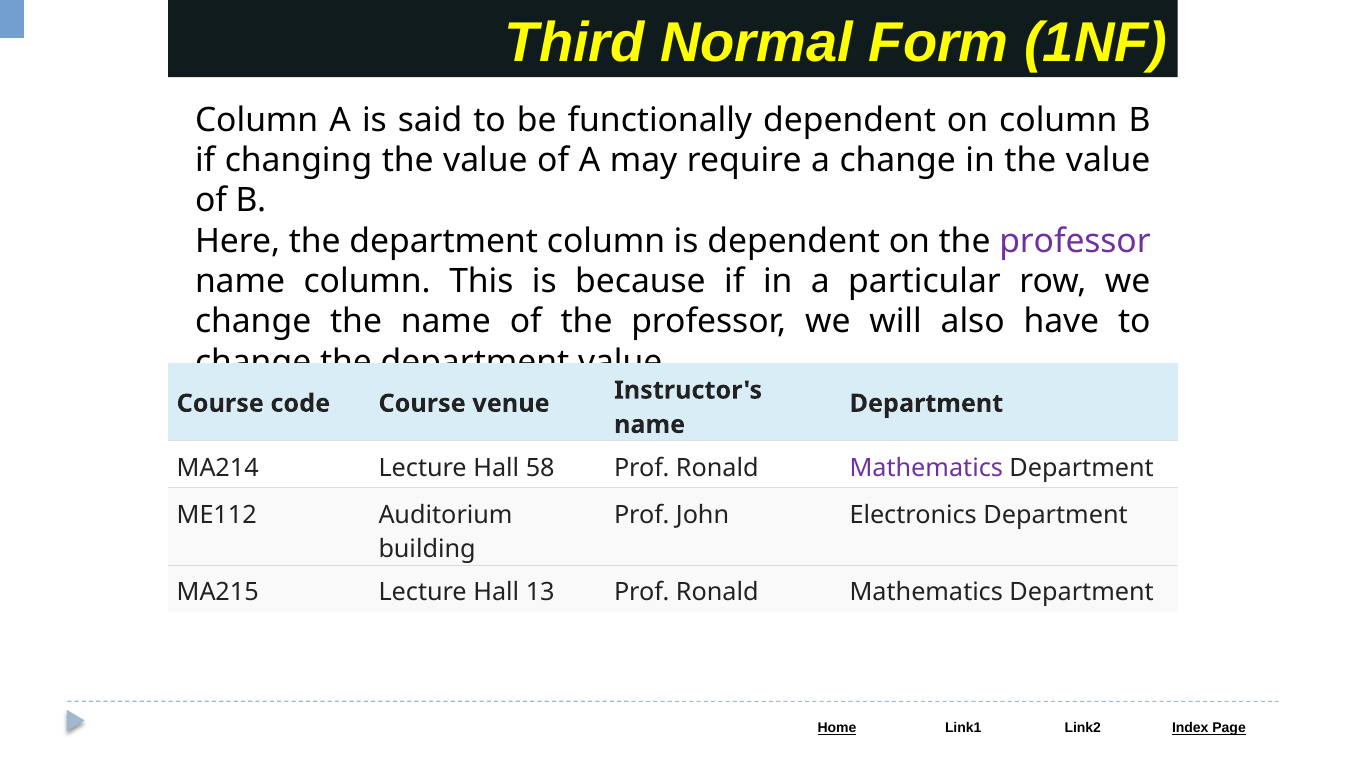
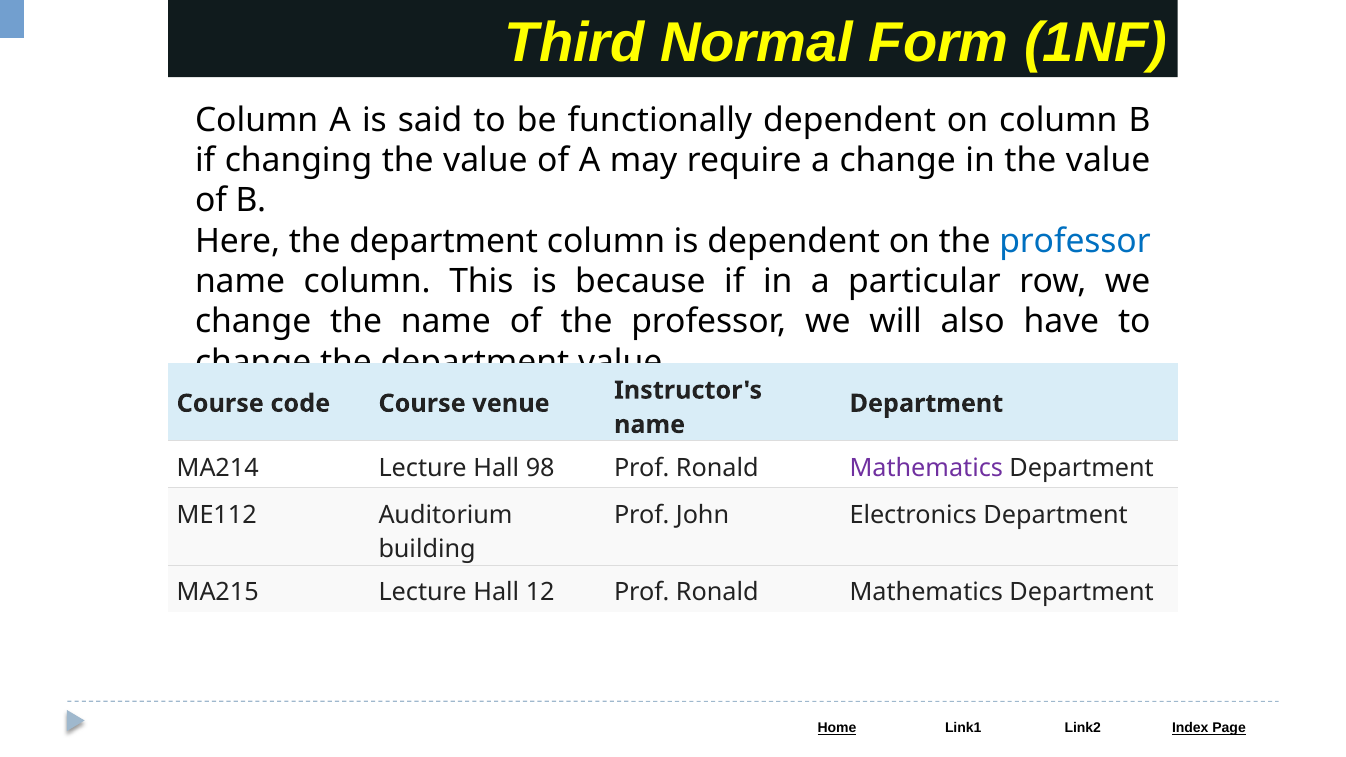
professor at (1075, 241) colour: purple -> blue
58: 58 -> 98
13: 13 -> 12
